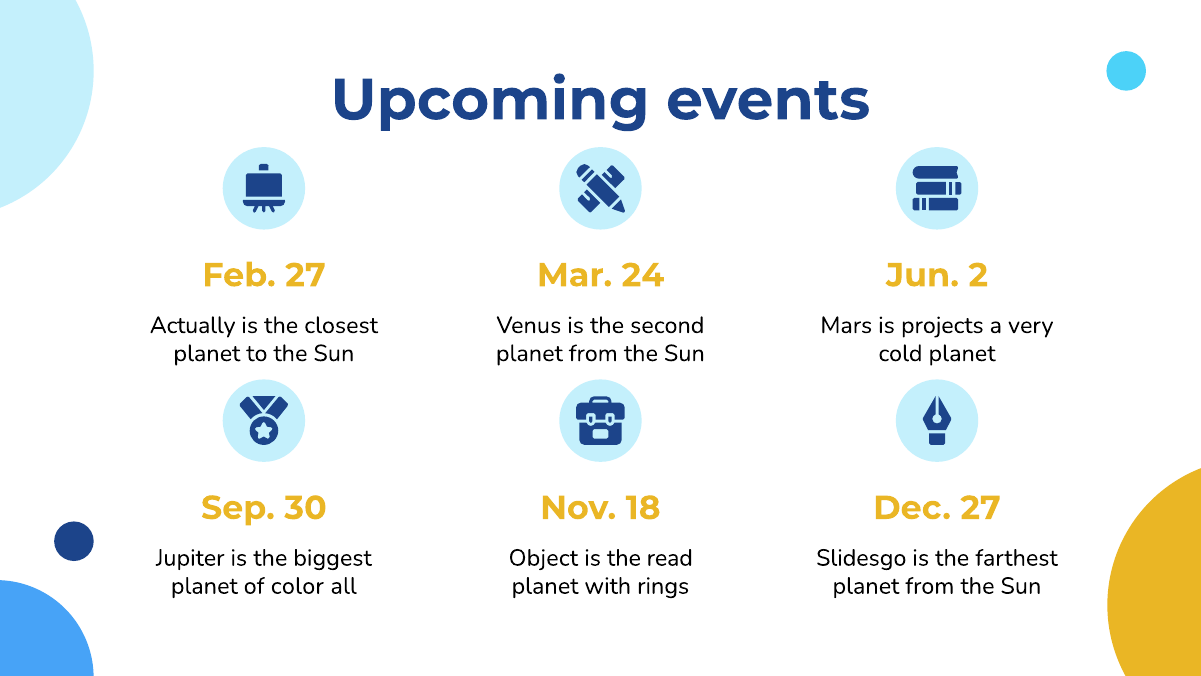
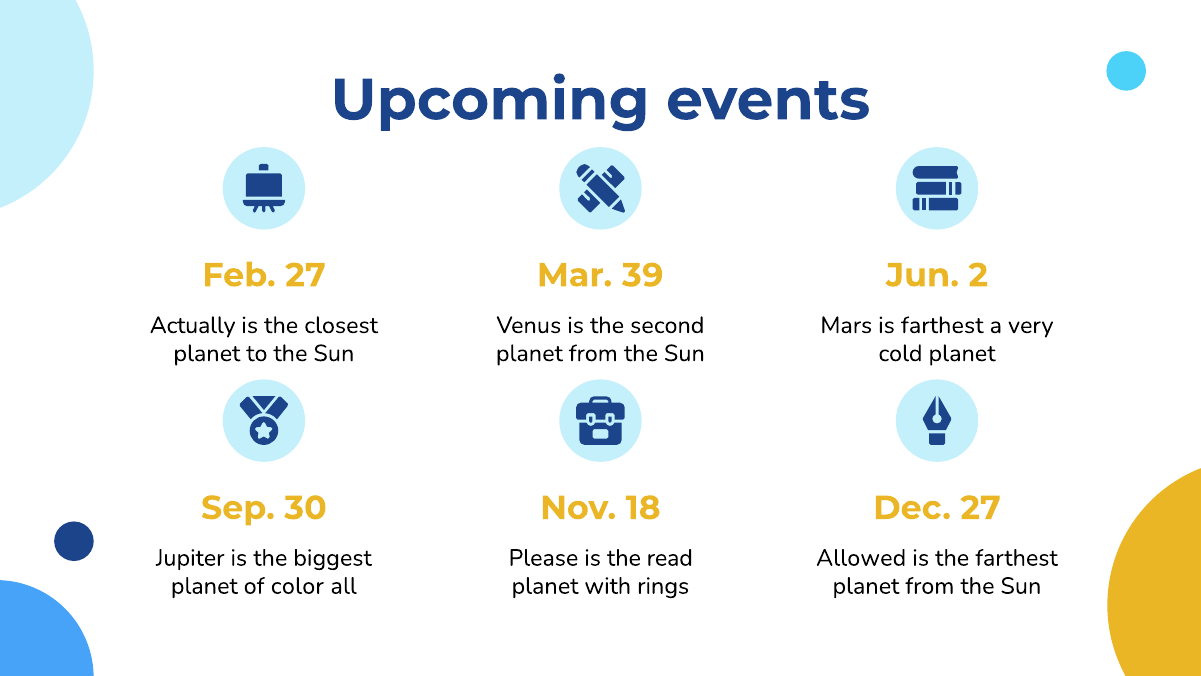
24: 24 -> 39
is projects: projects -> farthest
Object: Object -> Please
Slidesgo: Slidesgo -> Allowed
